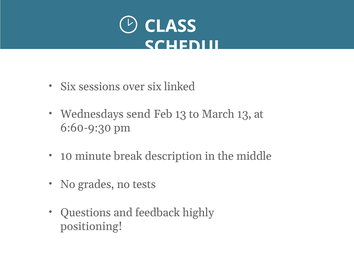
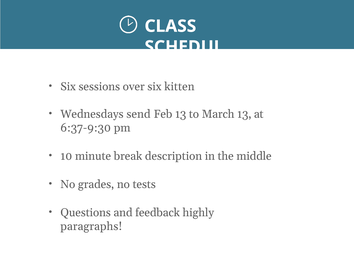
linked: linked -> kitten
6:60-9:30: 6:60-9:30 -> 6:37-9:30
positioning: positioning -> paragraphs
